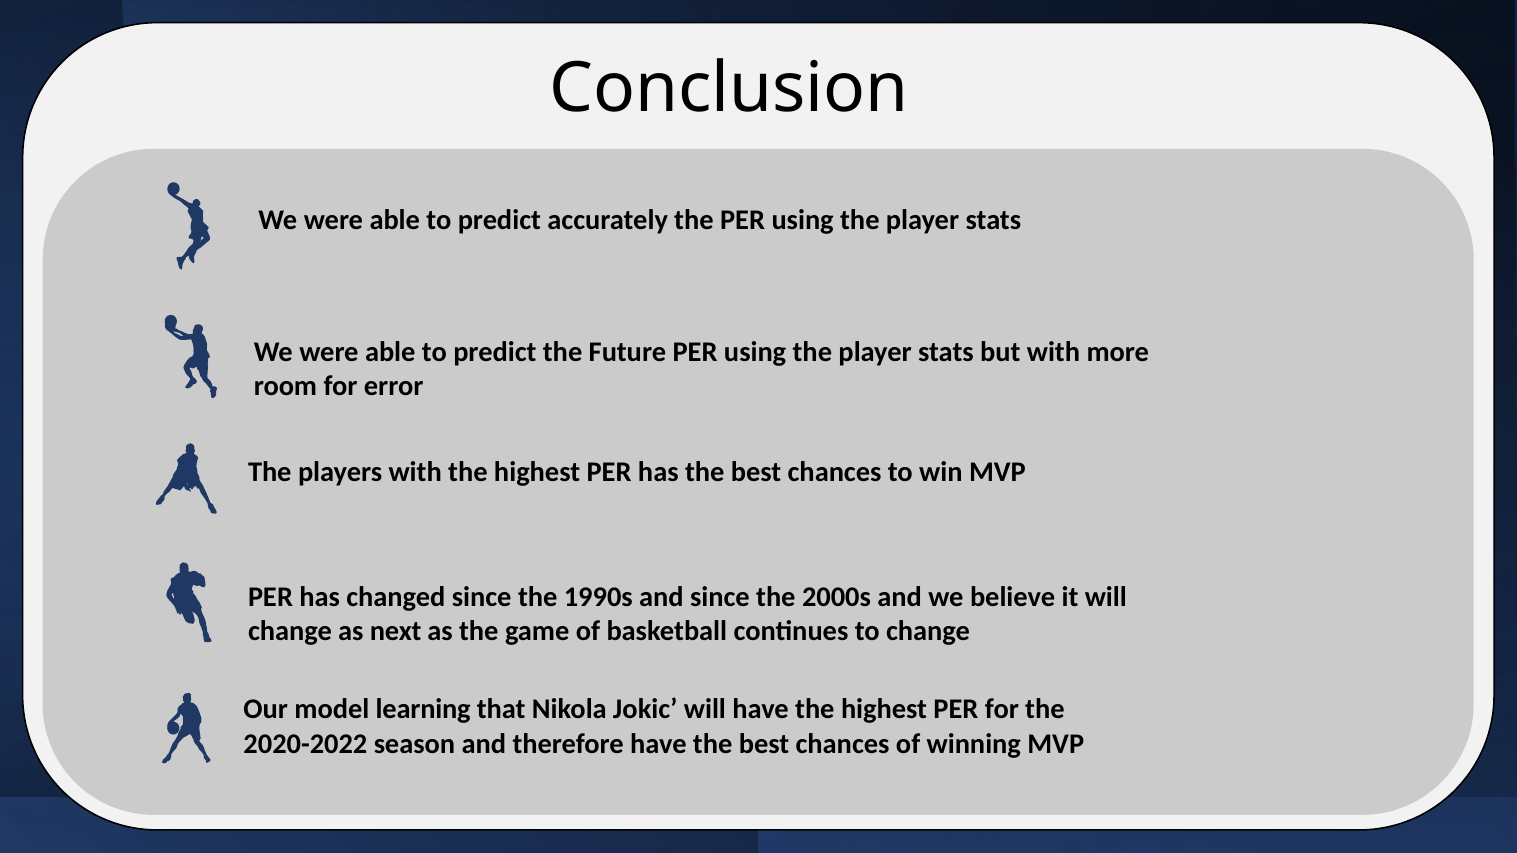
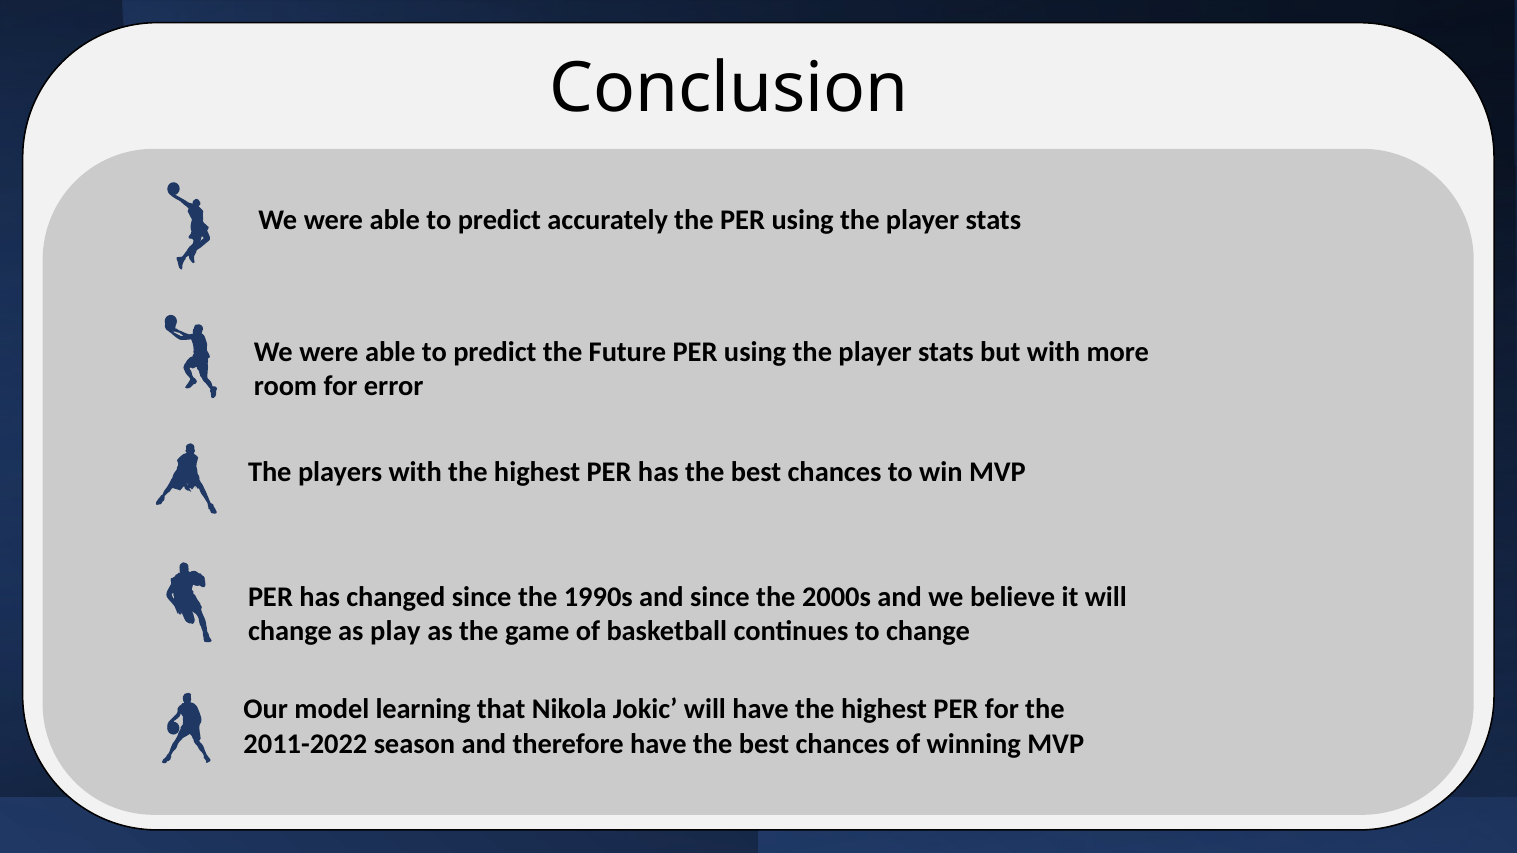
next: next -> play
2020-2022: 2020-2022 -> 2011-2022
